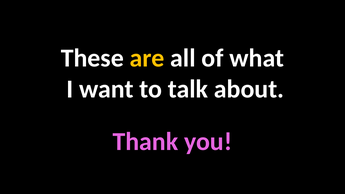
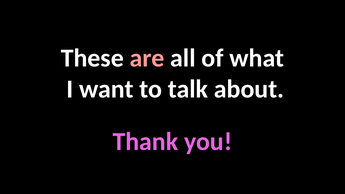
are colour: yellow -> pink
